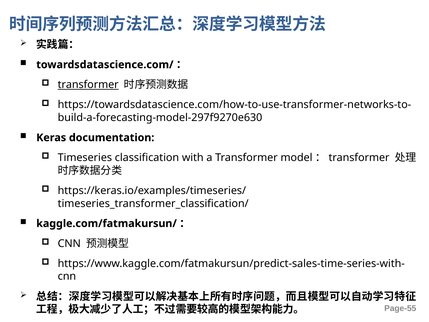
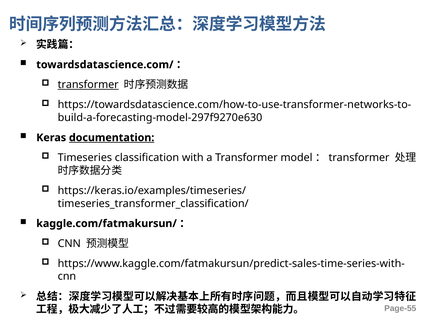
documentation underline: none -> present
